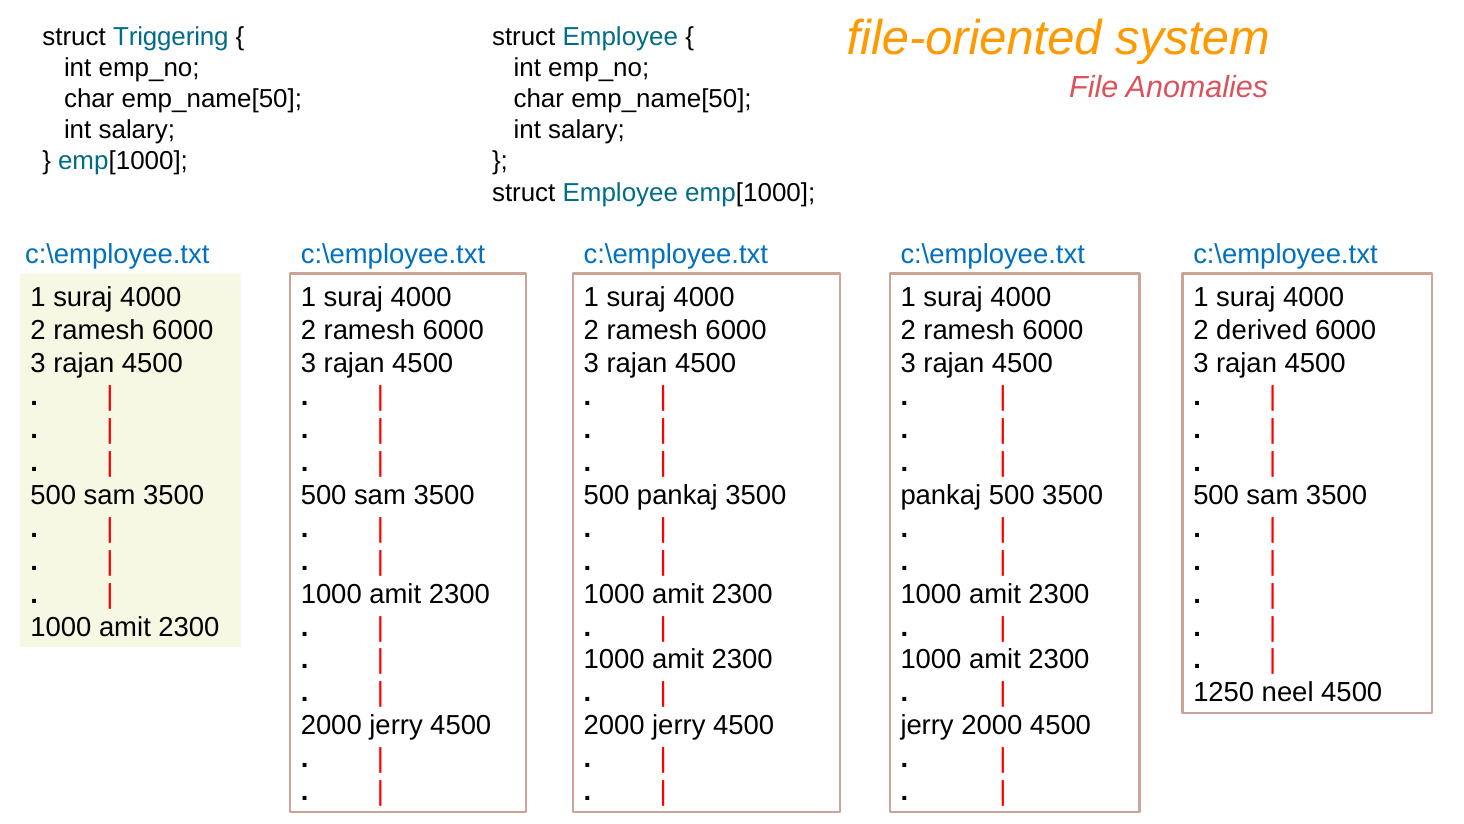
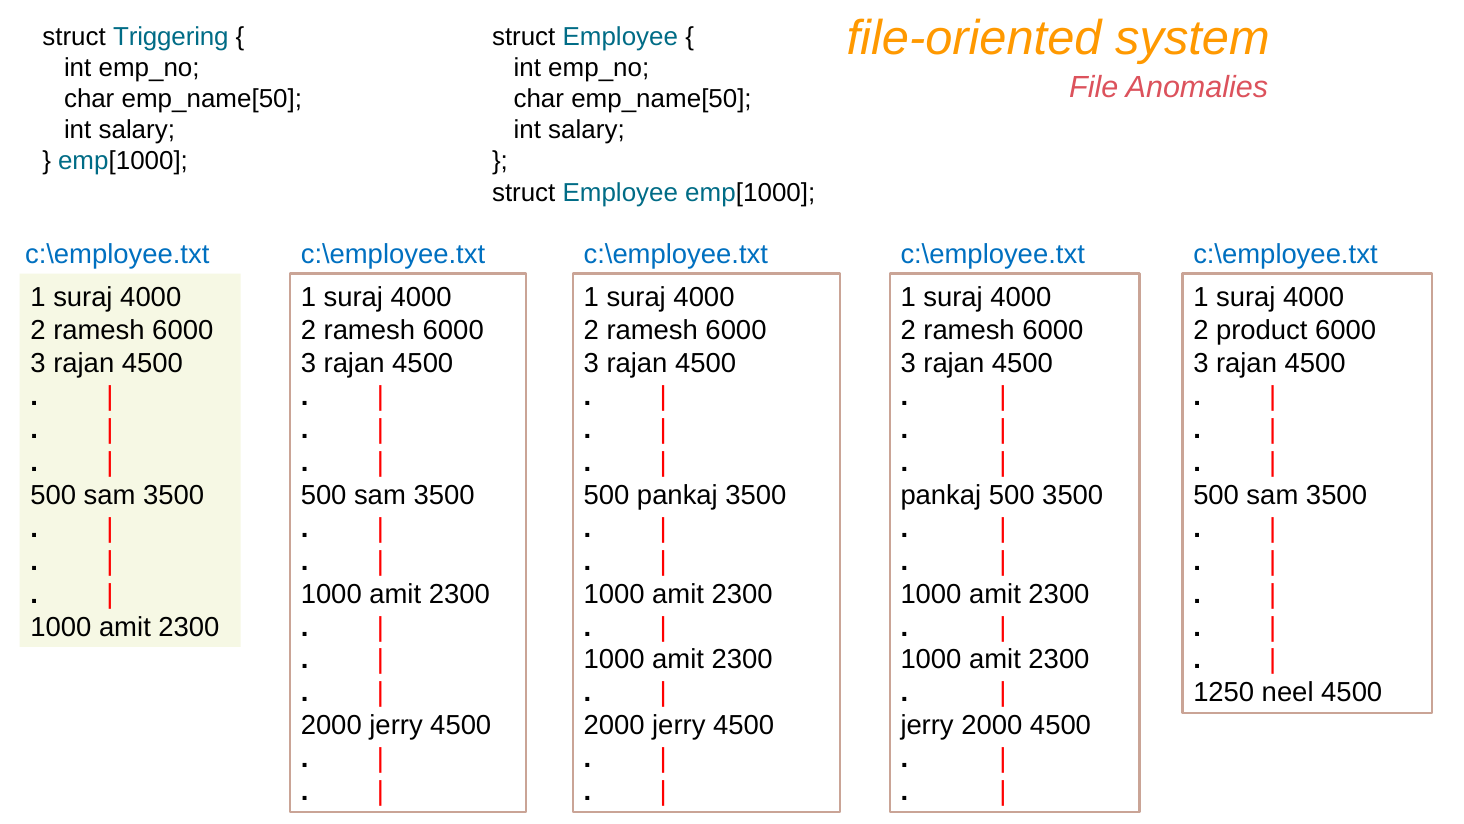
derived: derived -> product
